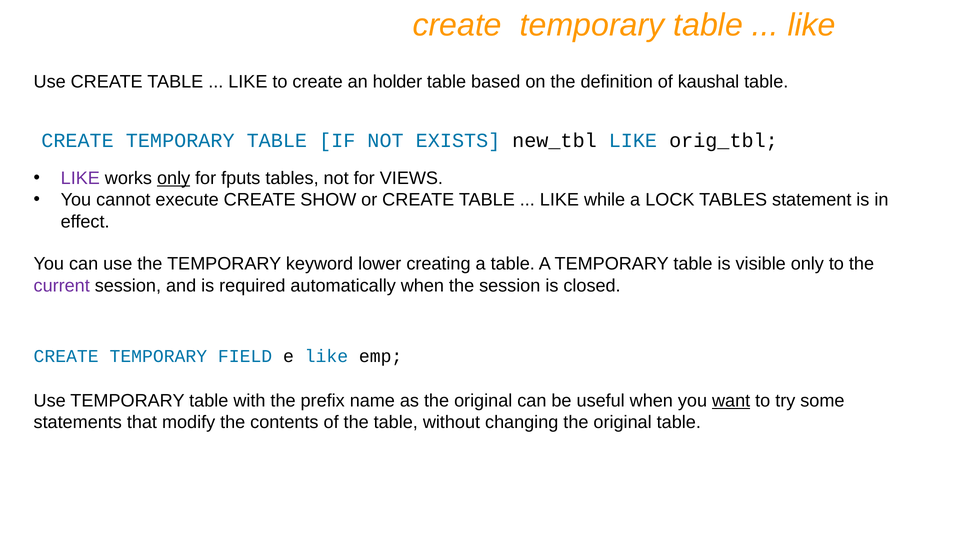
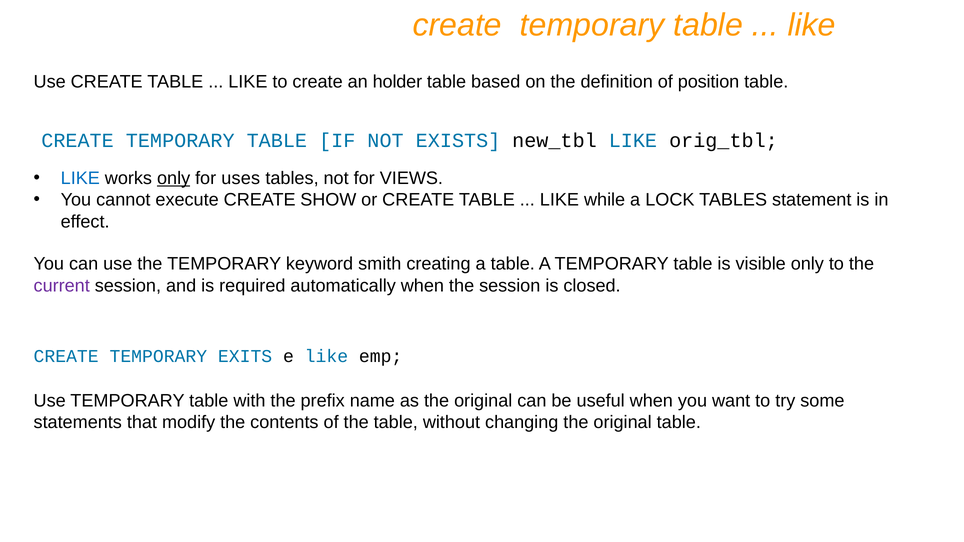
kaushal: kaushal -> position
LIKE at (80, 178) colour: purple -> blue
fputs: fputs -> uses
lower: lower -> smith
FIELD: FIELD -> EXITS
want underline: present -> none
